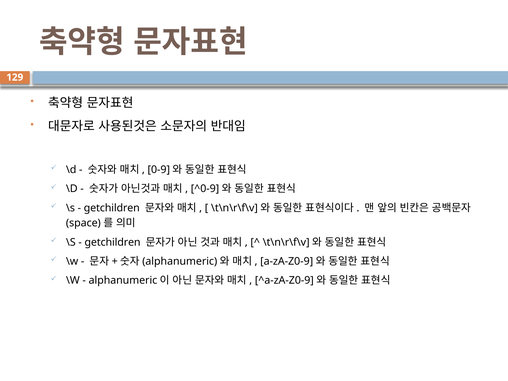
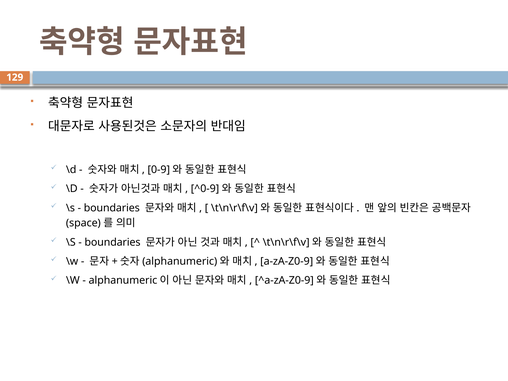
getchildren at (112, 208): getchildren -> boundaries
getchildren at (113, 242): getchildren -> boundaries
